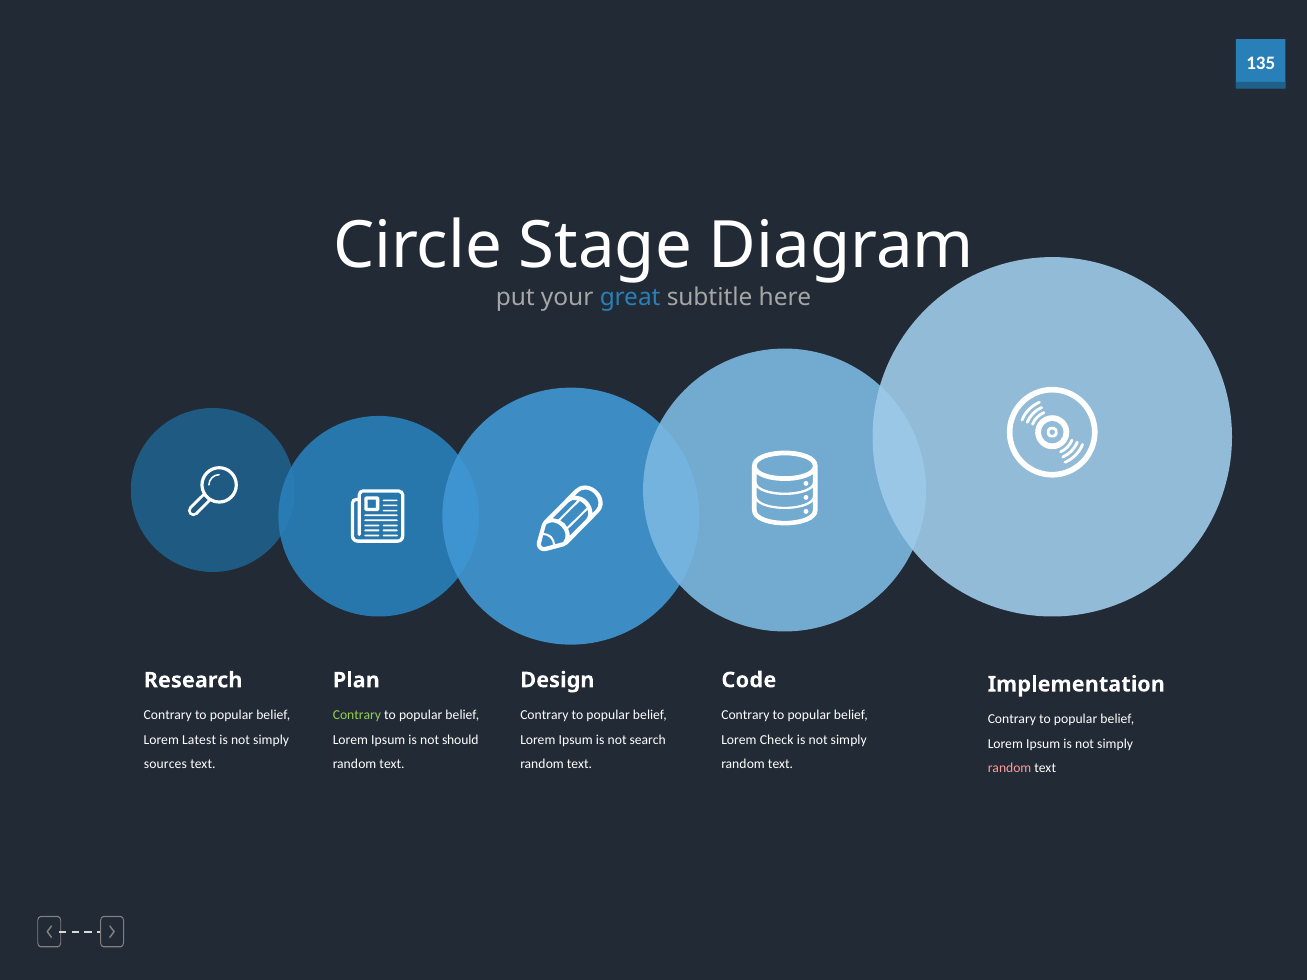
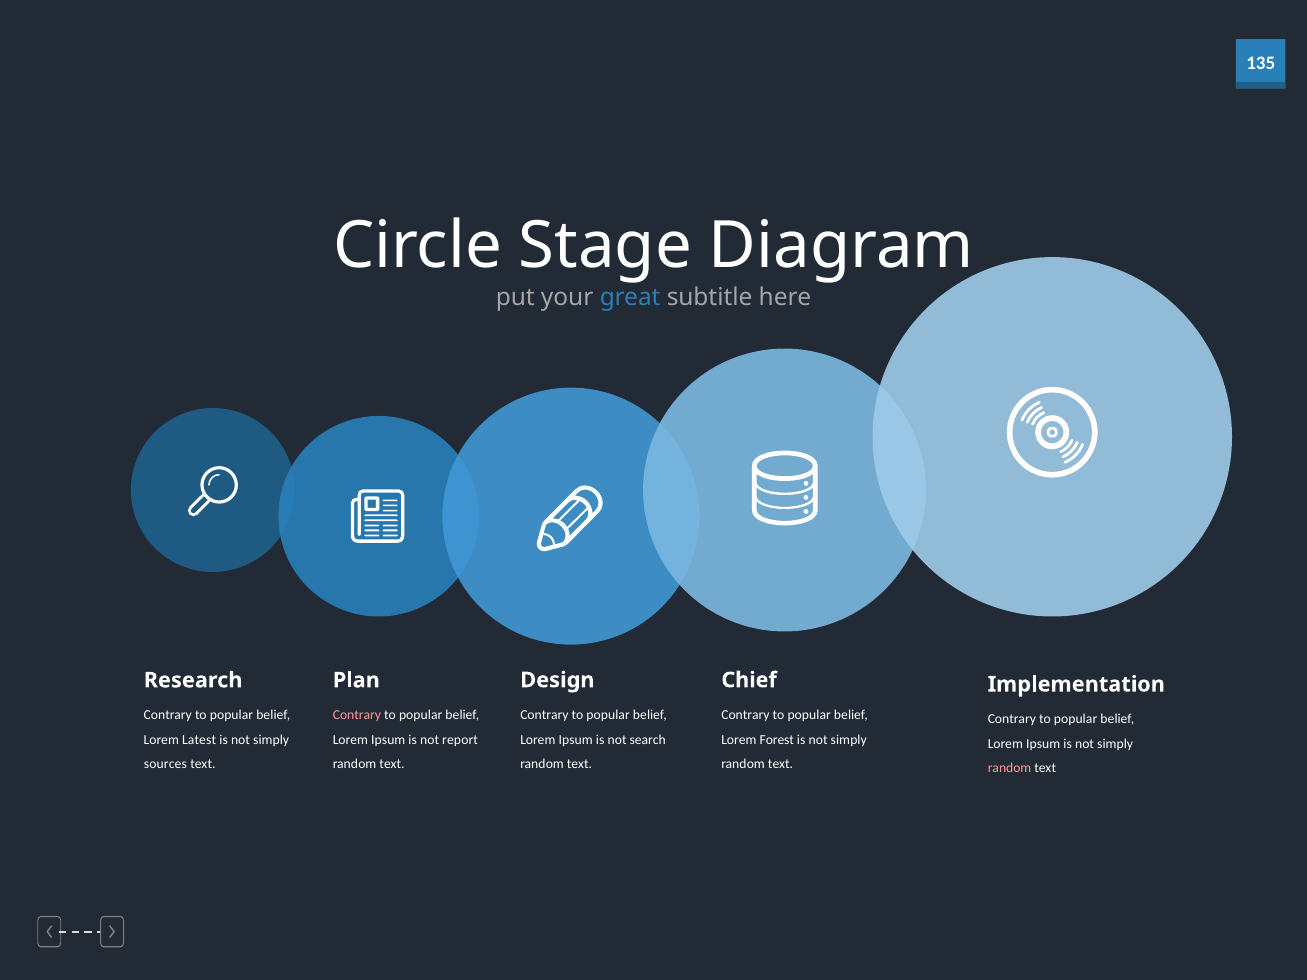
Code: Code -> Chief
Contrary at (357, 715) colour: light green -> pink
Check: Check -> Forest
should: should -> report
